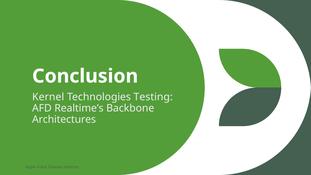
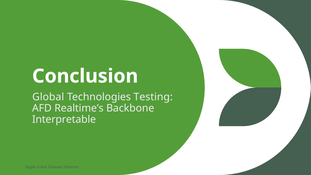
Kernel: Kernel -> Global
Architectures: Architectures -> Interpretable
